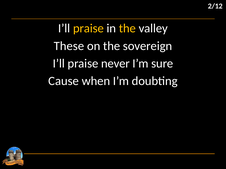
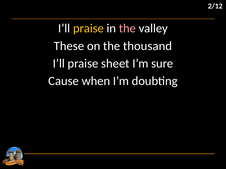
the at (127, 28) colour: yellow -> pink
sovereign: sovereign -> thousand
never: never -> sheet
